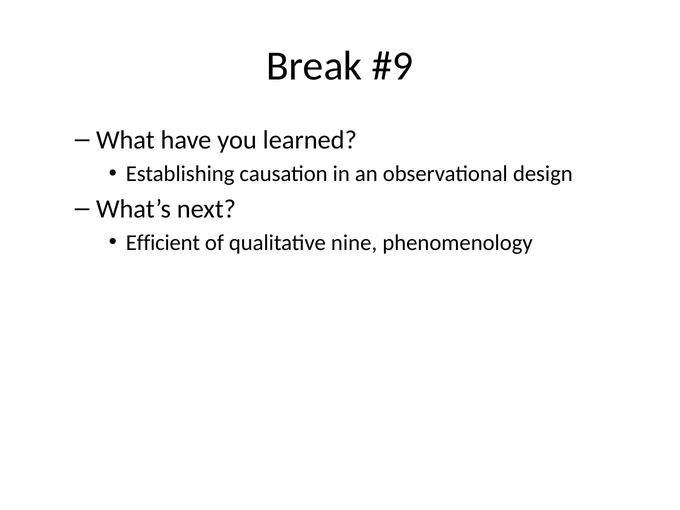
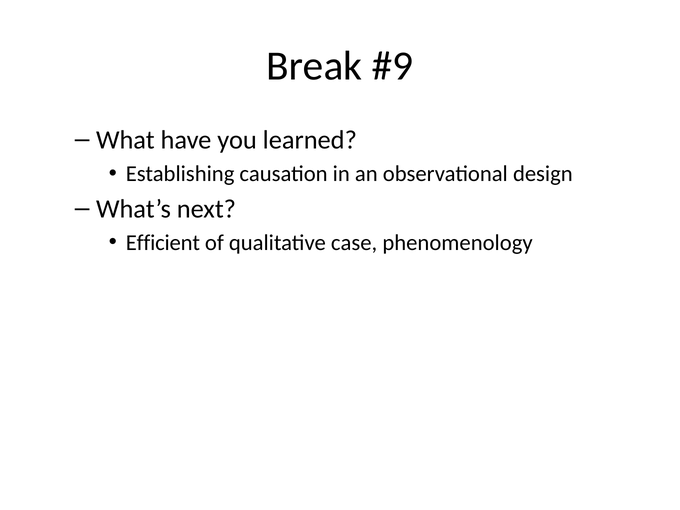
nine: nine -> case
